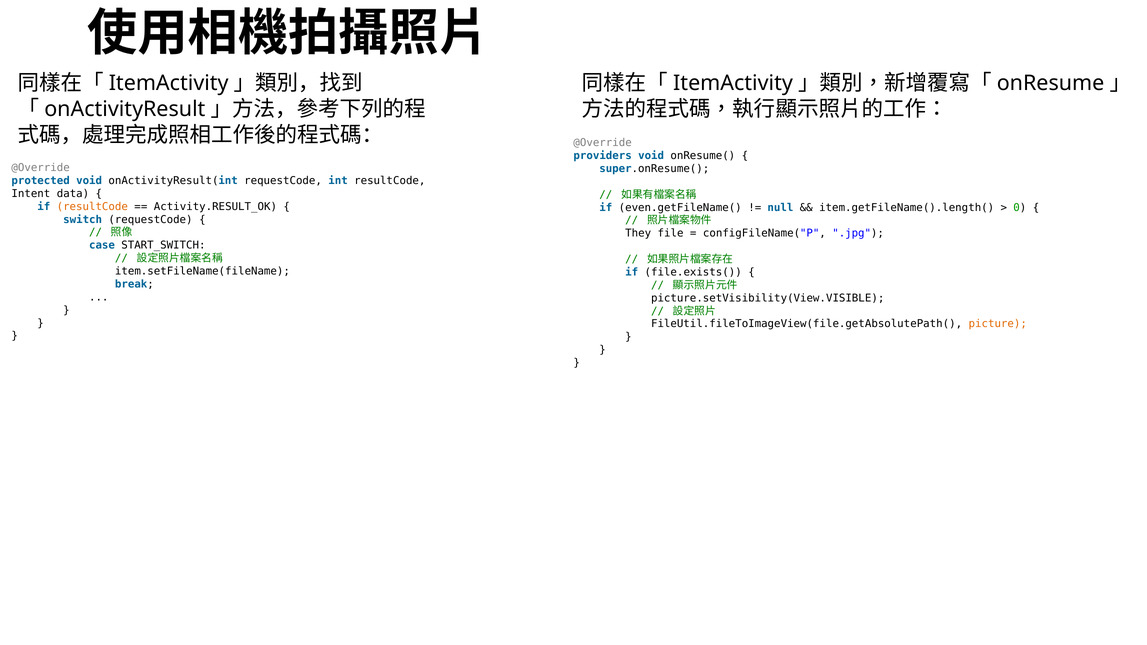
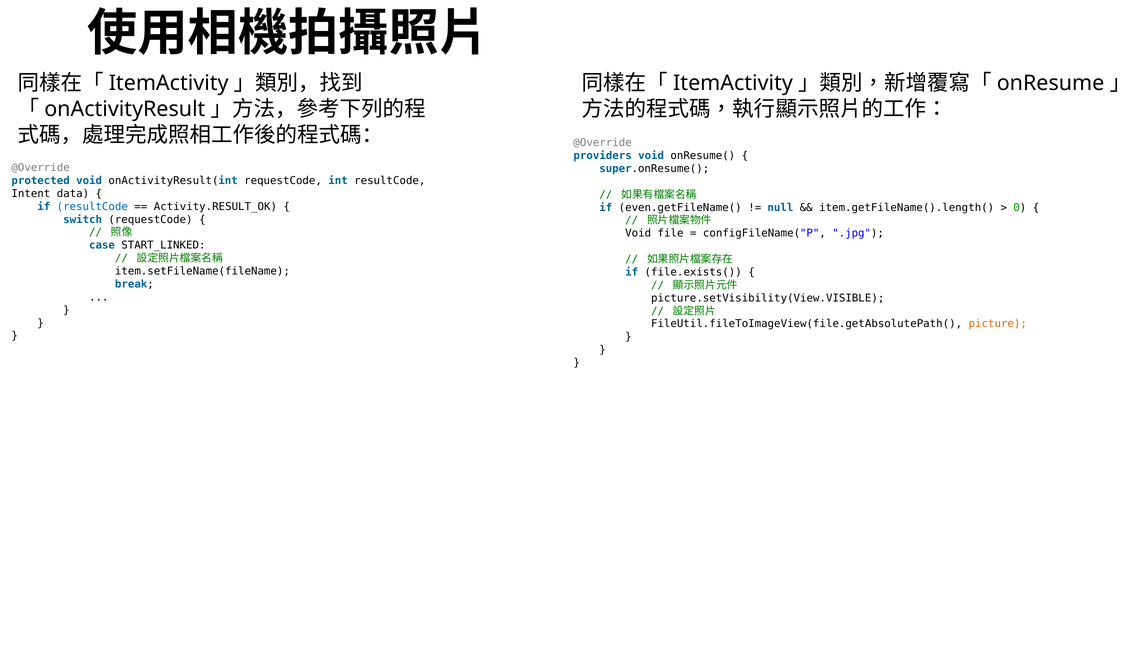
resultCode at (92, 207) colour: orange -> blue
They at (638, 233): They -> Void
START_SWITCH: START_SWITCH -> START_LINKED
